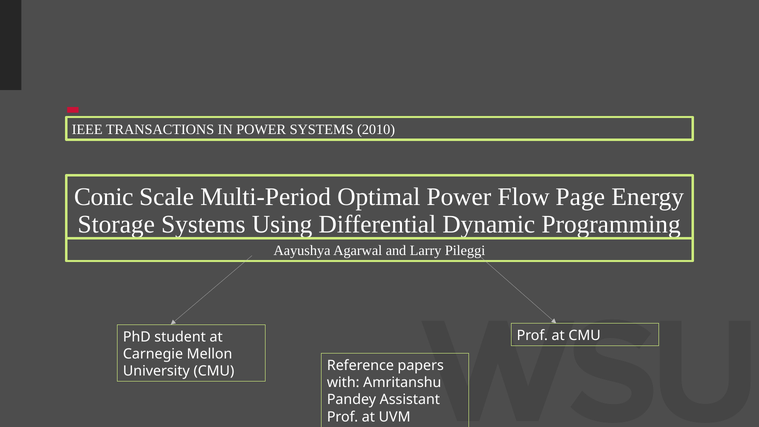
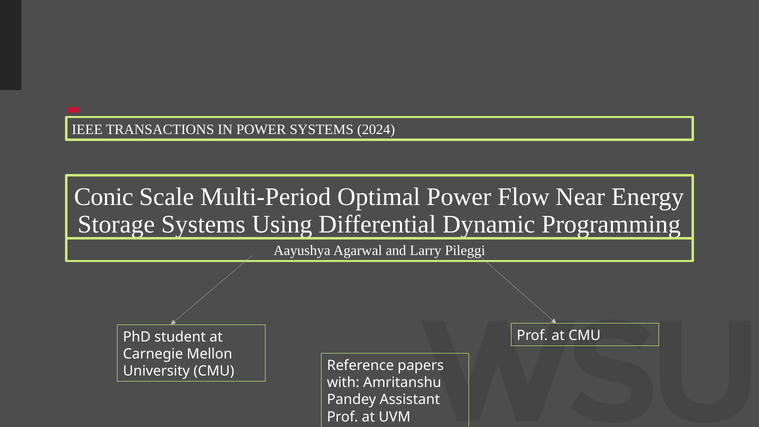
2010: 2010 -> 2024
Page: Page -> Near
